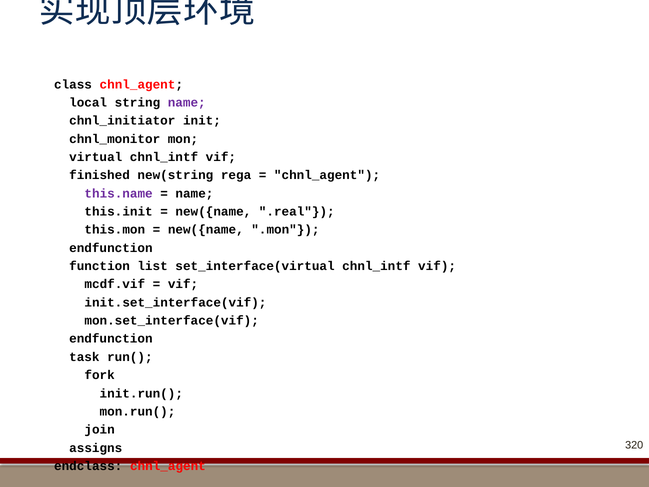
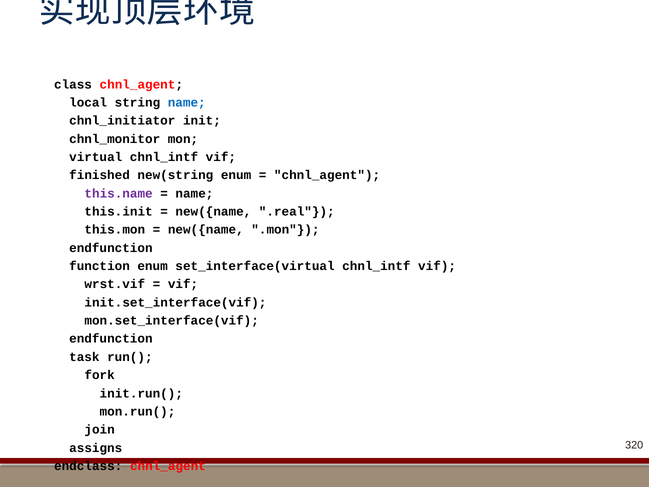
name at (187, 102) colour: purple -> blue
new(string rega: rega -> enum
function list: list -> enum
mcdf.vif: mcdf.vif -> wrst.vif
